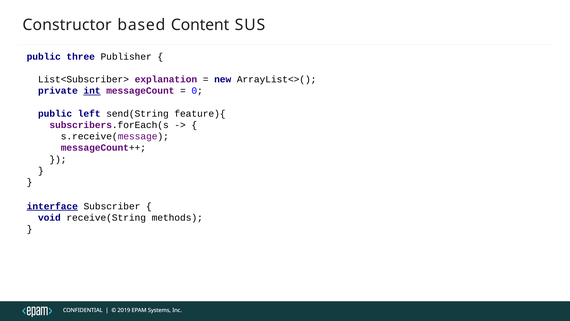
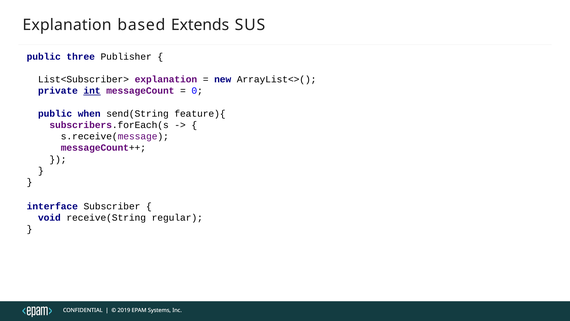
Constructor at (67, 25): Constructor -> Explanation
Content: Content -> Extends
left: left -> when
interface underline: present -> none
methods: methods -> regular
